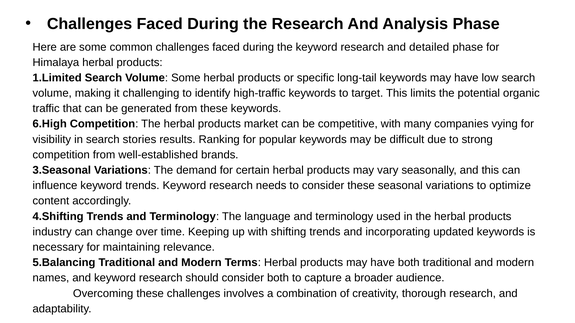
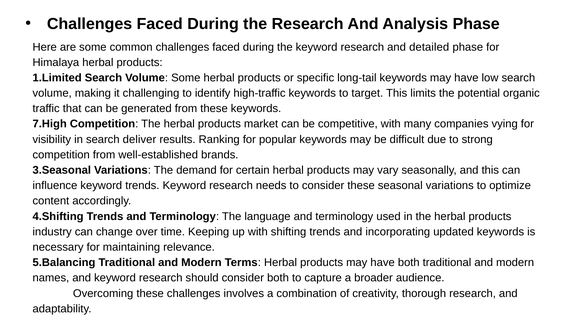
6.High: 6.High -> 7.High
stories: stories -> deliver
